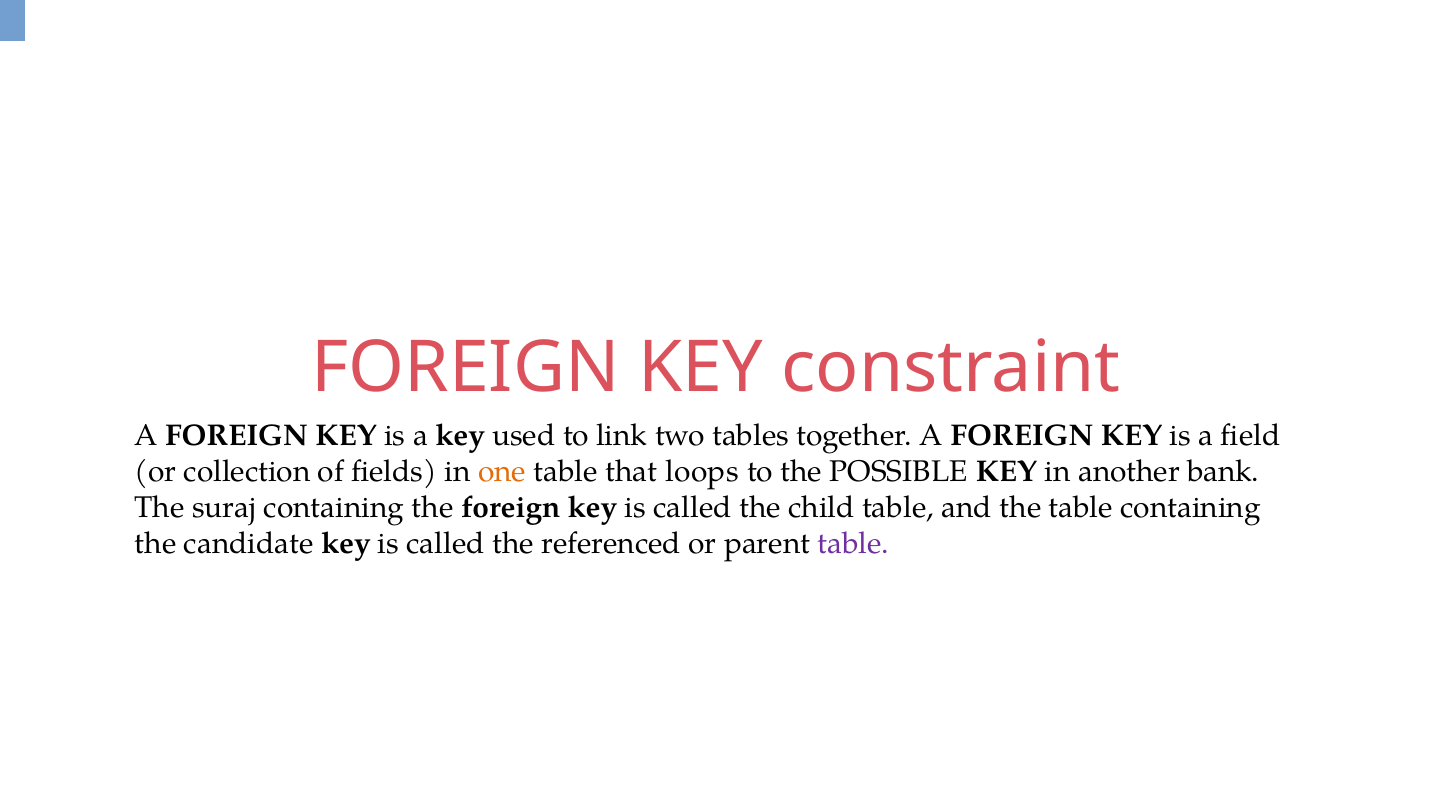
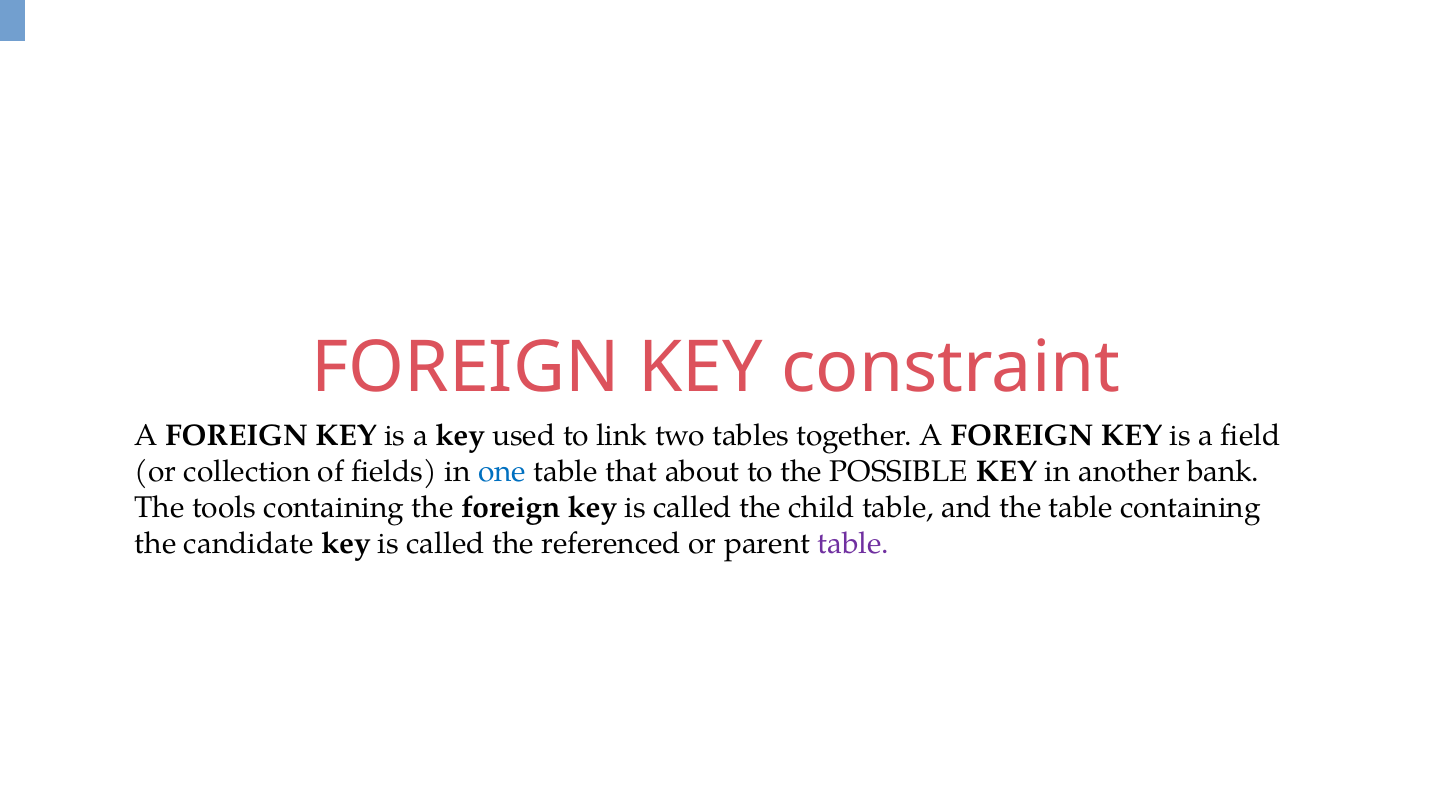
one colour: orange -> blue
loops: loops -> about
suraj: suraj -> tools
